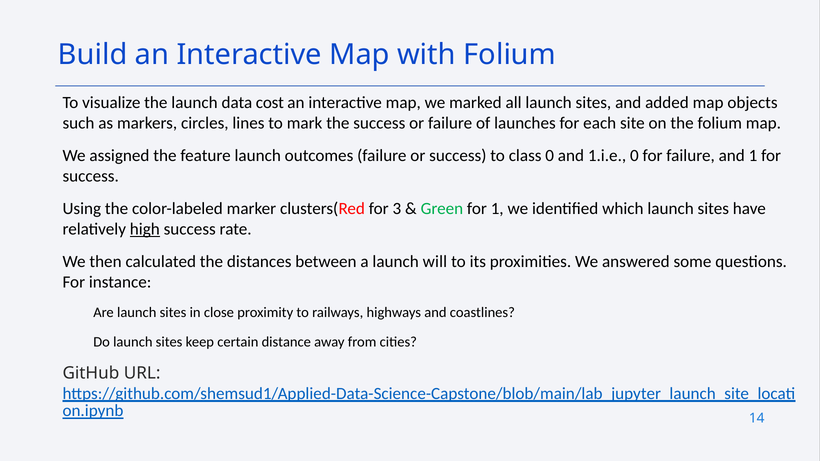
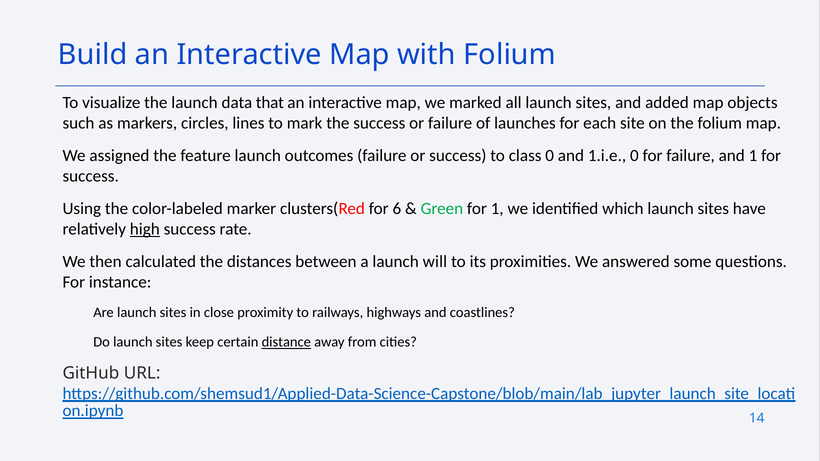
cost: cost -> that
3: 3 -> 6
distance underline: none -> present
